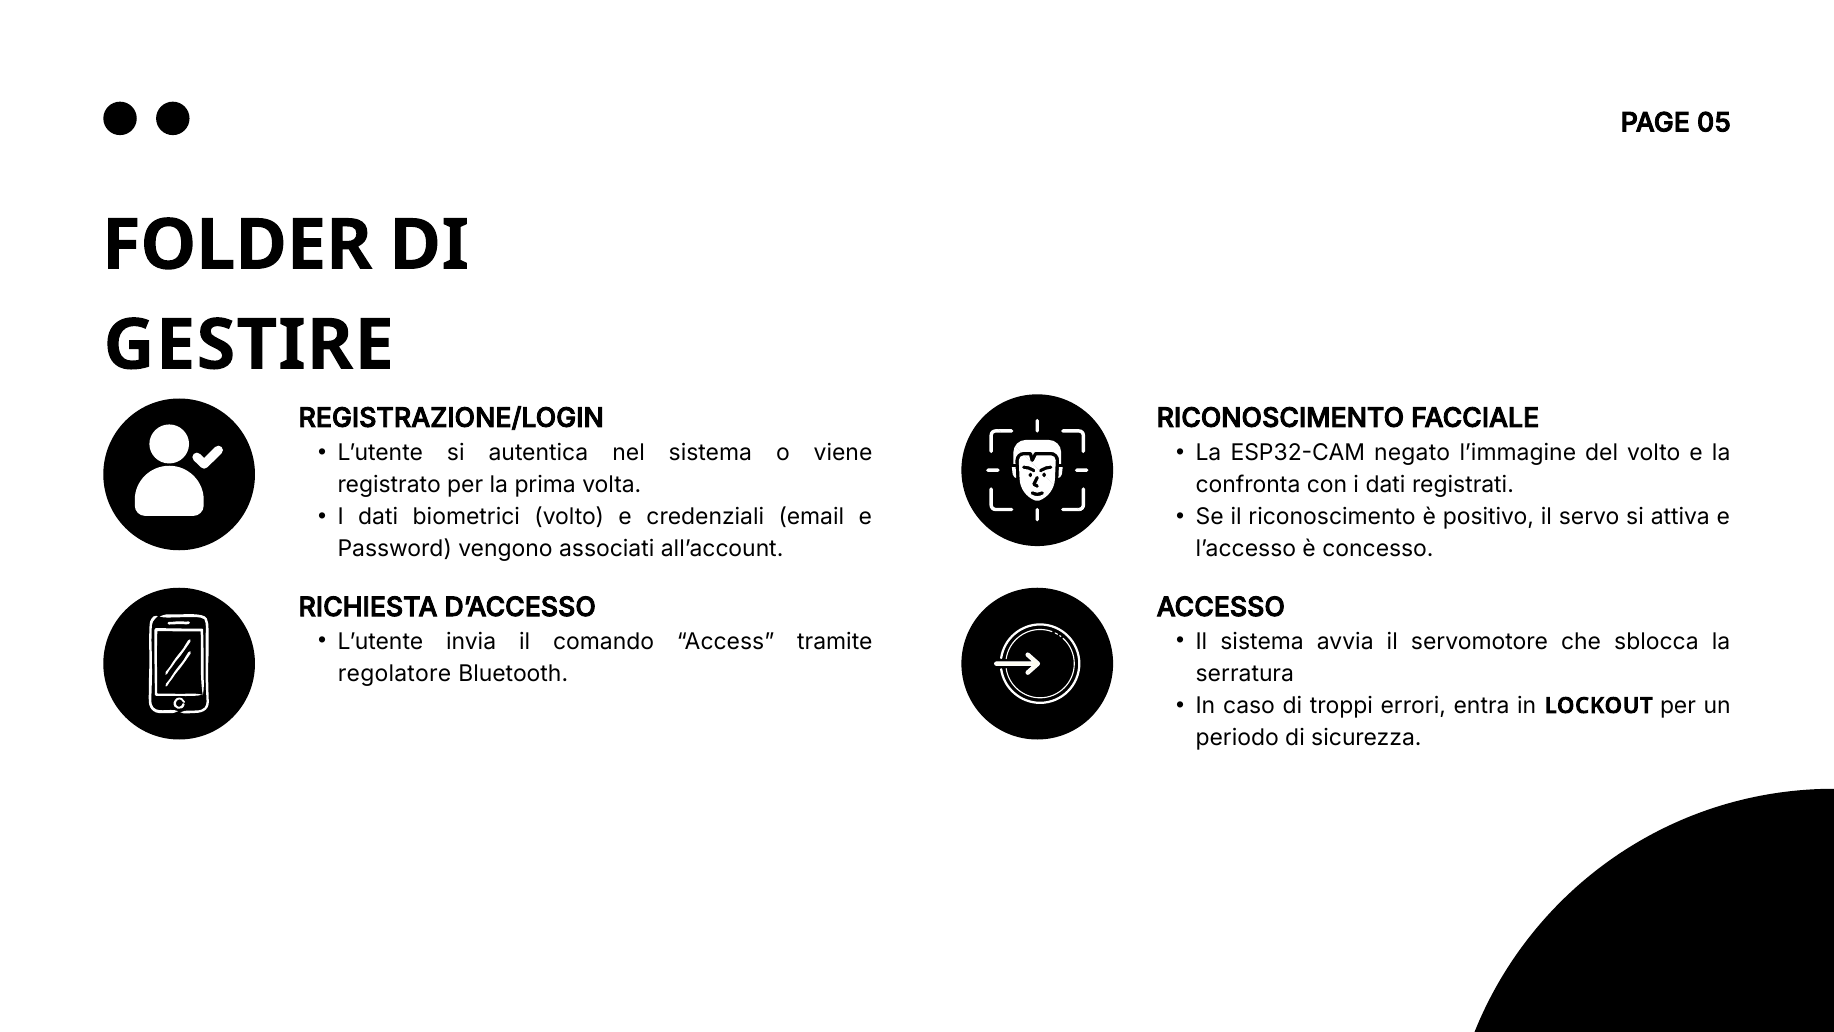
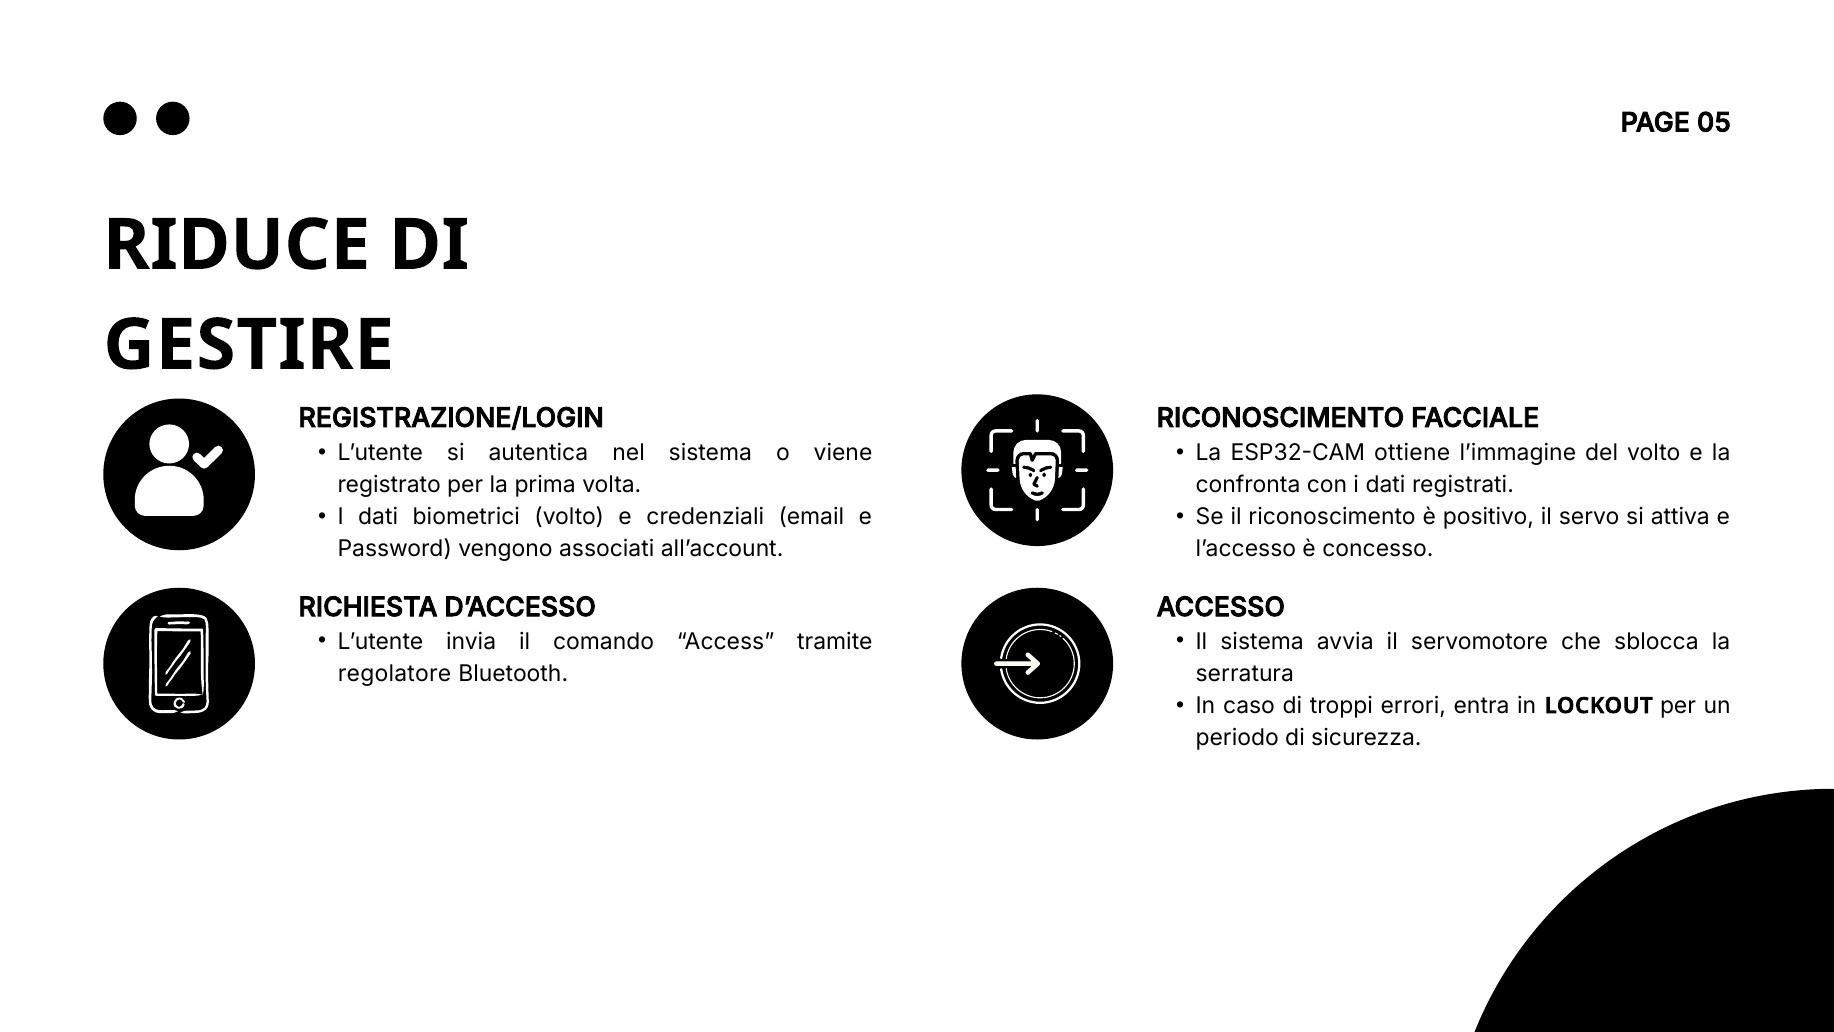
FOLDER: FOLDER -> RIDUCE
negato: negato -> ottiene
